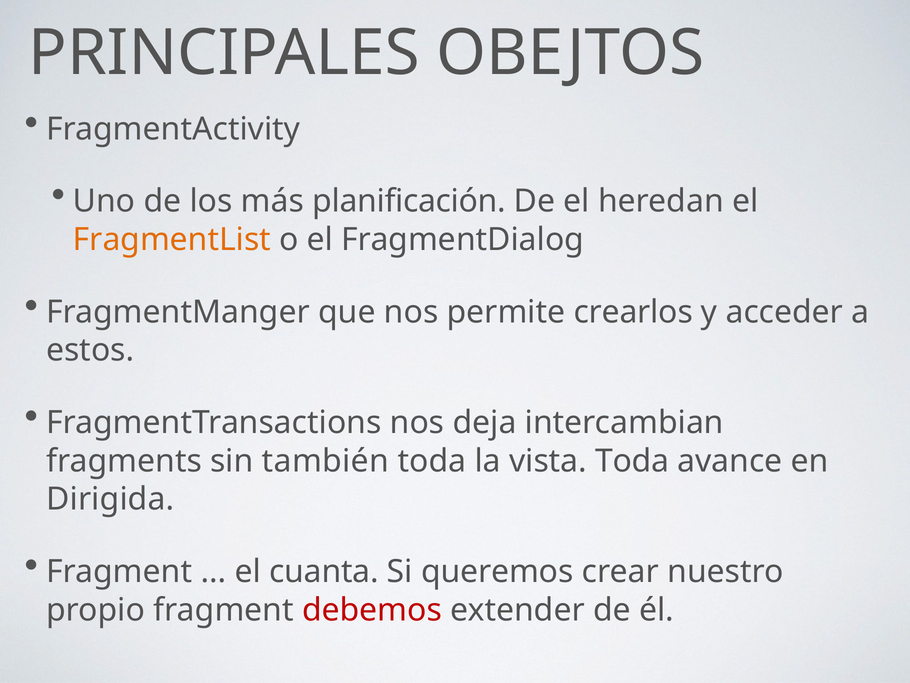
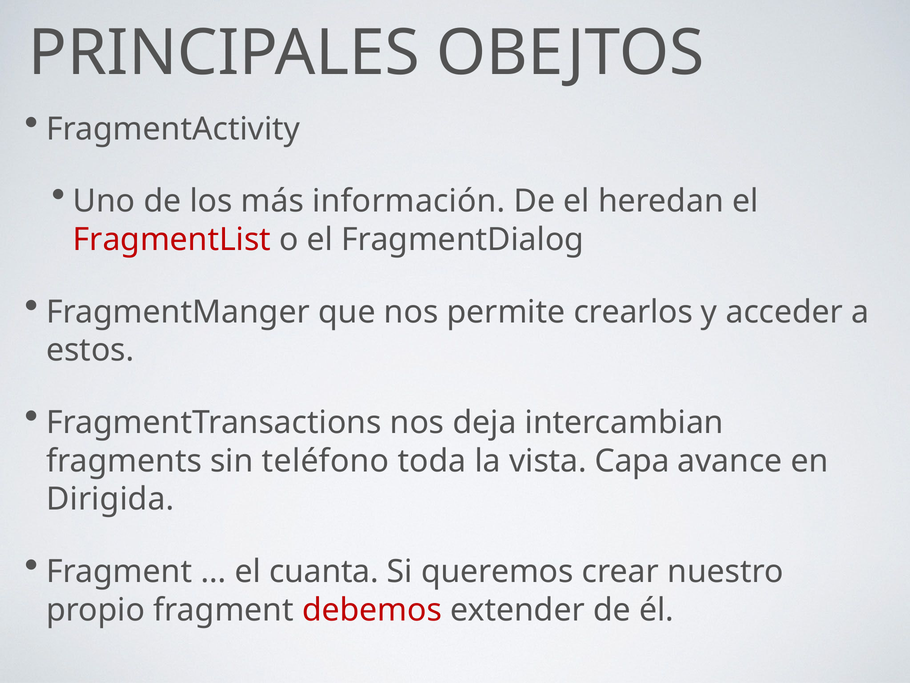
planificación: planificación -> información
FragmentList colour: orange -> red
también: también -> teléfono
vista Toda: Toda -> Capa
